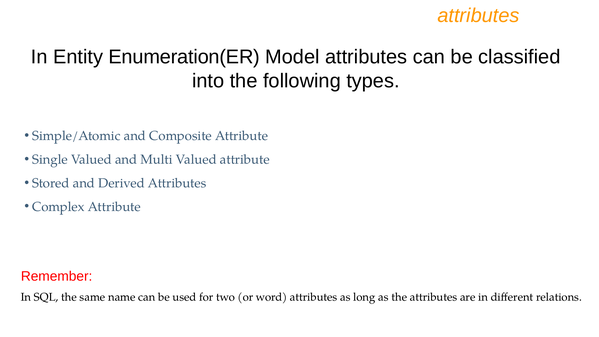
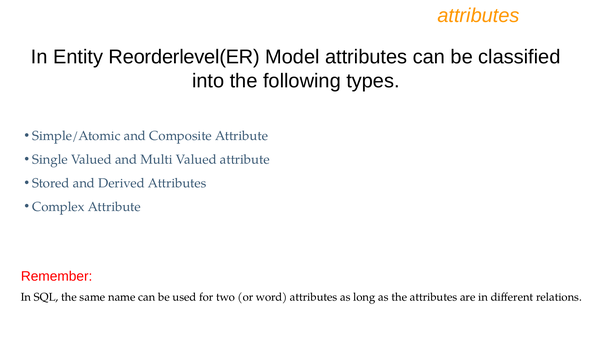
Enumeration(ER: Enumeration(ER -> Reorderlevel(ER
